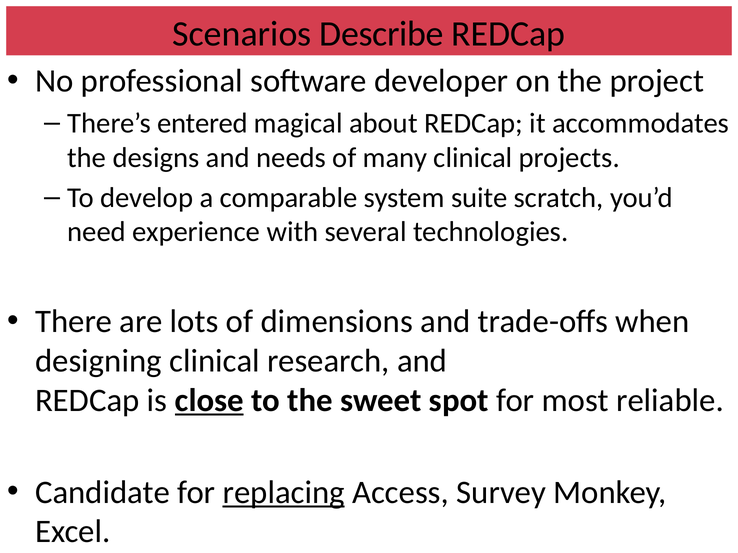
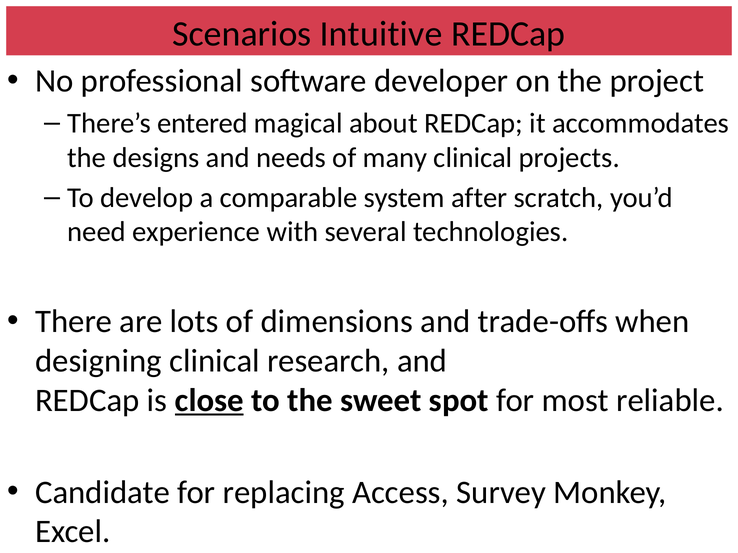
Describe: Describe -> Intuitive
suite: suite -> after
replacing underline: present -> none
